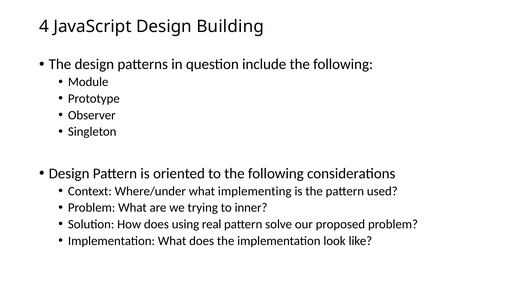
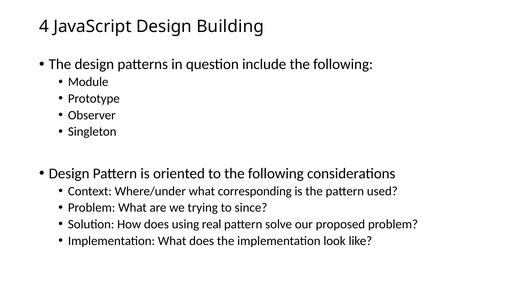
implementing: implementing -> corresponding
inner: inner -> since
